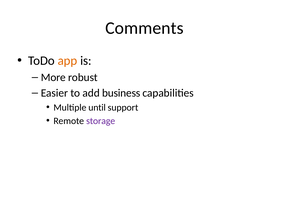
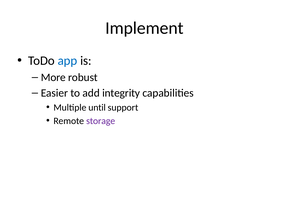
Comments: Comments -> Implement
app colour: orange -> blue
business: business -> integrity
